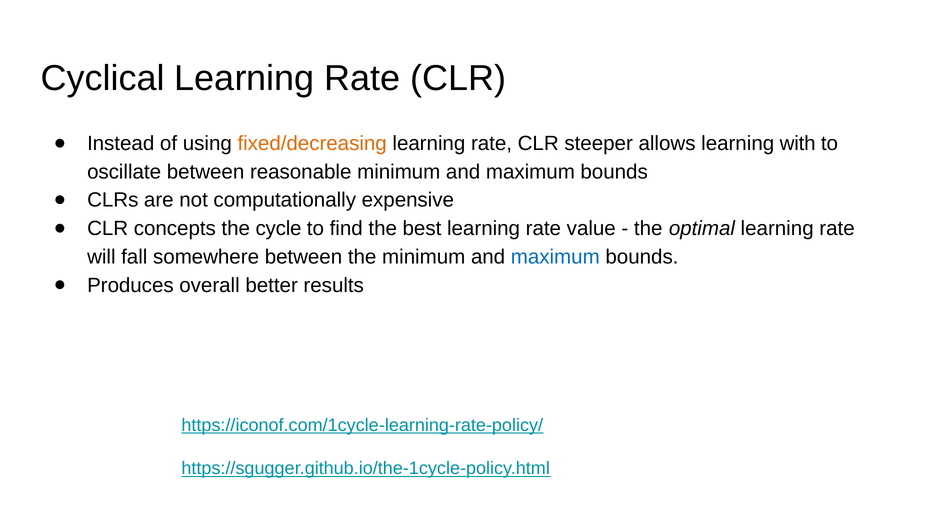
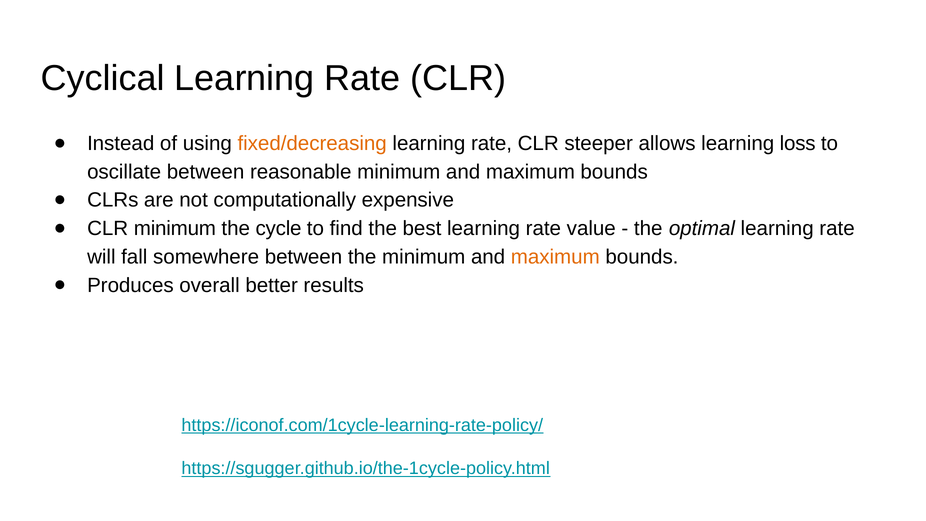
with: with -> loss
CLR concepts: concepts -> minimum
maximum at (555, 257) colour: blue -> orange
